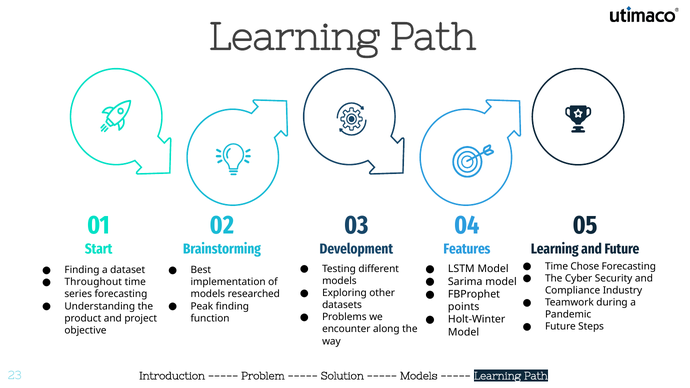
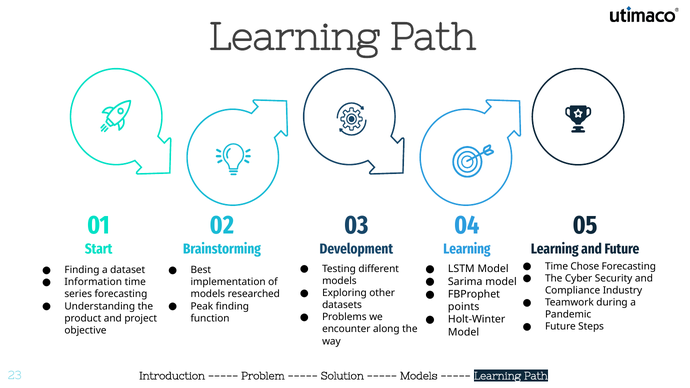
Features at (467, 249): Features -> Learning
Throughout: Throughout -> Information
